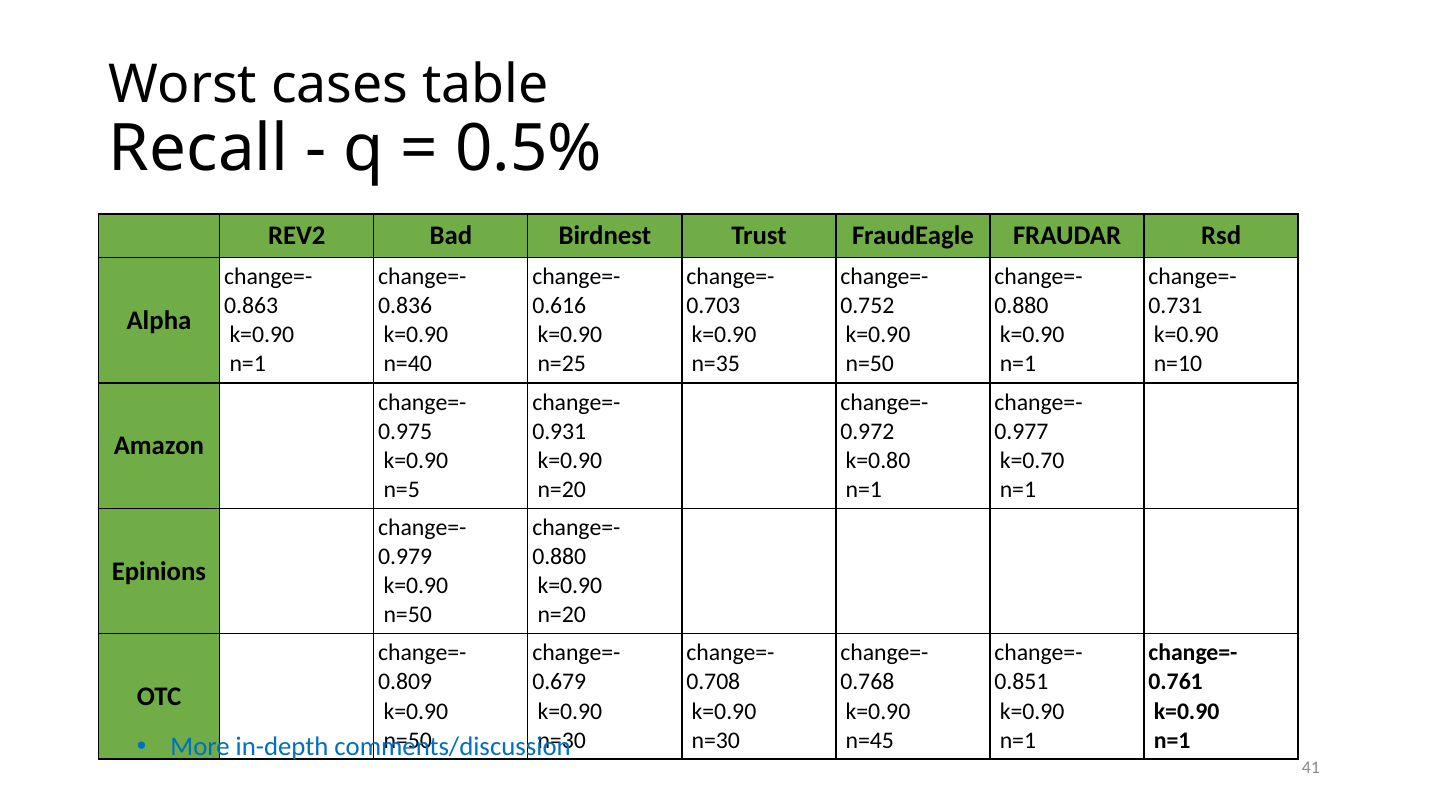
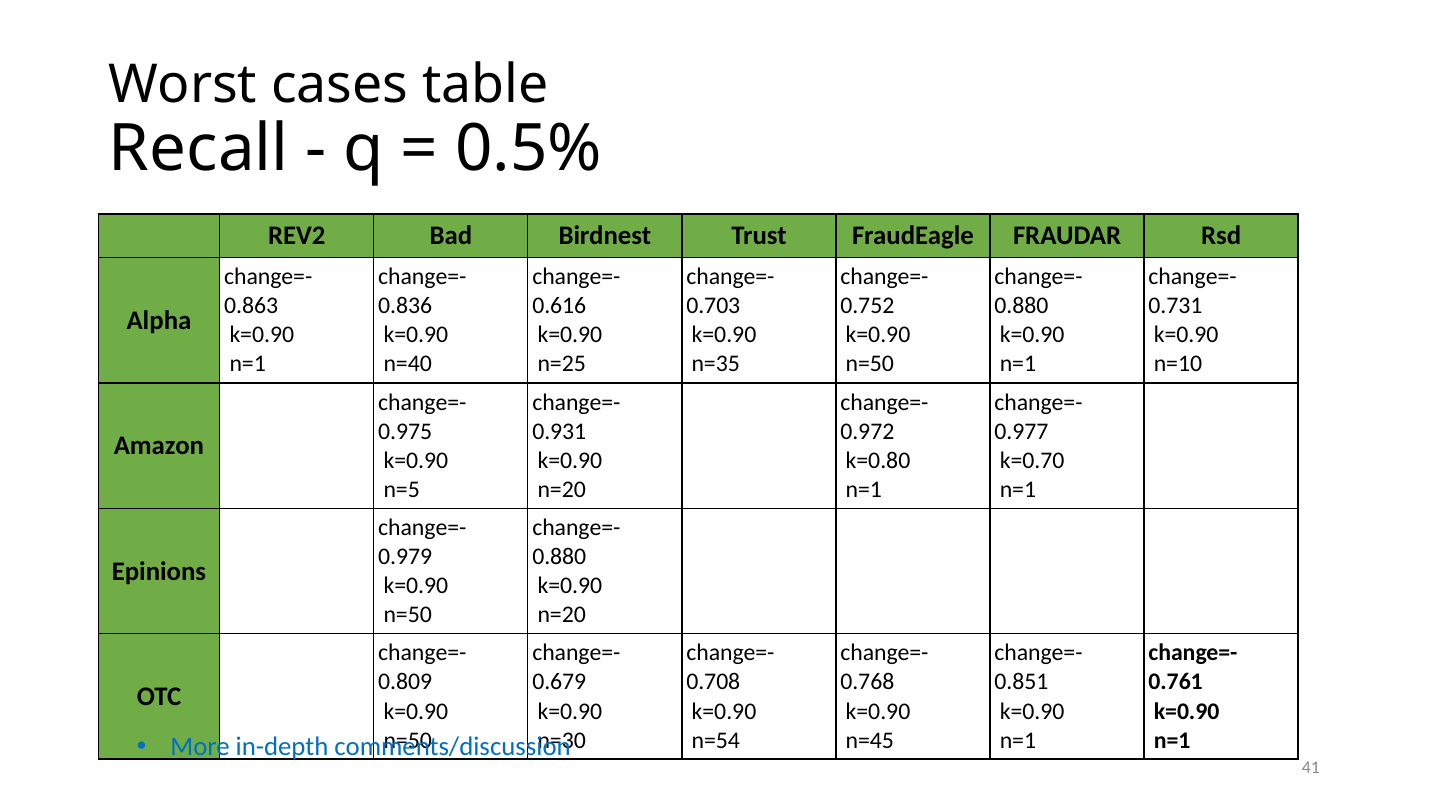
n=30 at (716, 740): n=30 -> n=54
